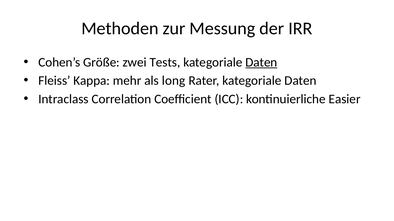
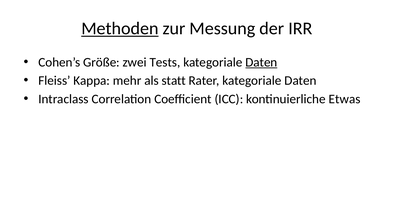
Methoden underline: none -> present
long: long -> statt
Easier: Easier -> Etwas
